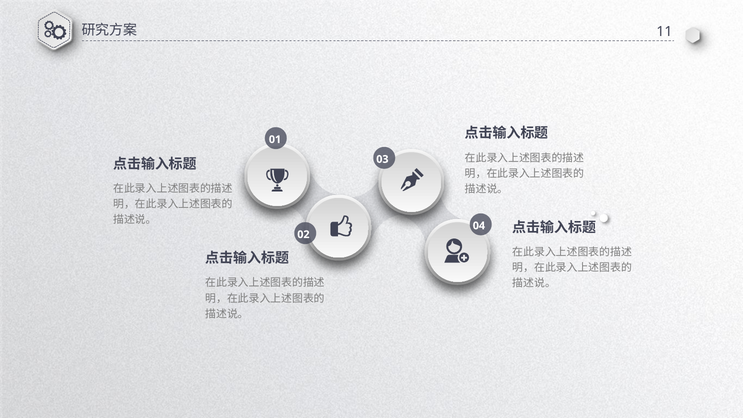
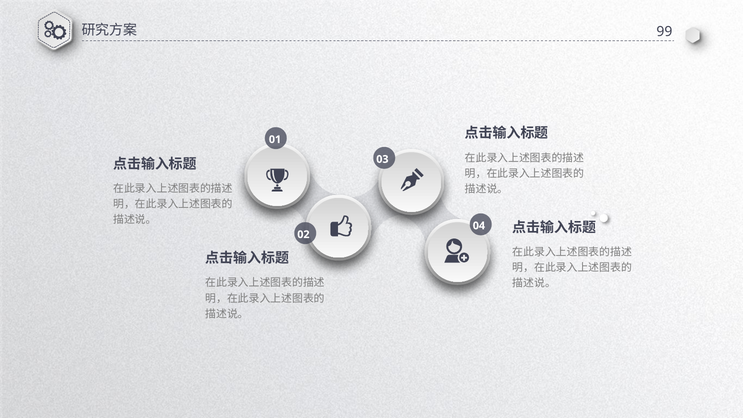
11: 11 -> 99
